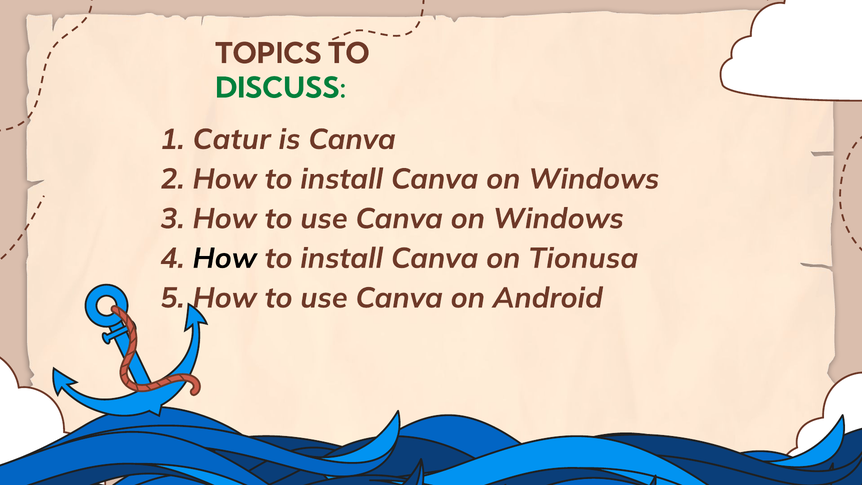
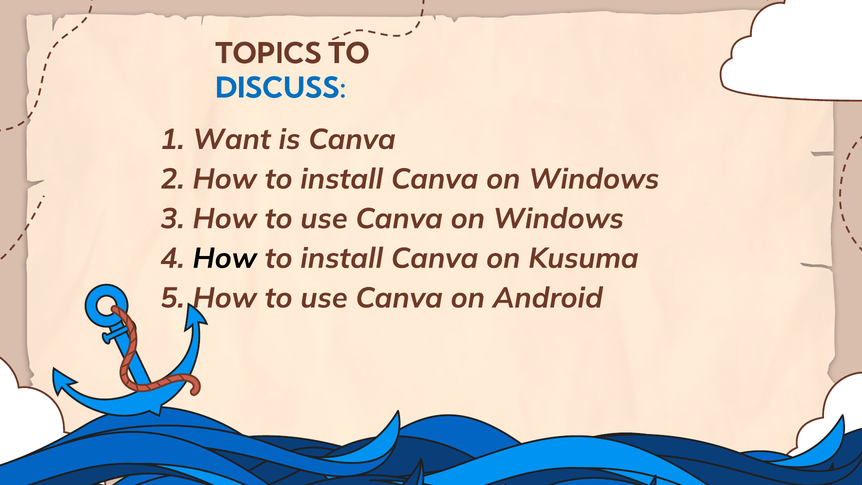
DISCUSS colour: green -> blue
Catur: Catur -> Want
Tionusa: Tionusa -> Kusuma
